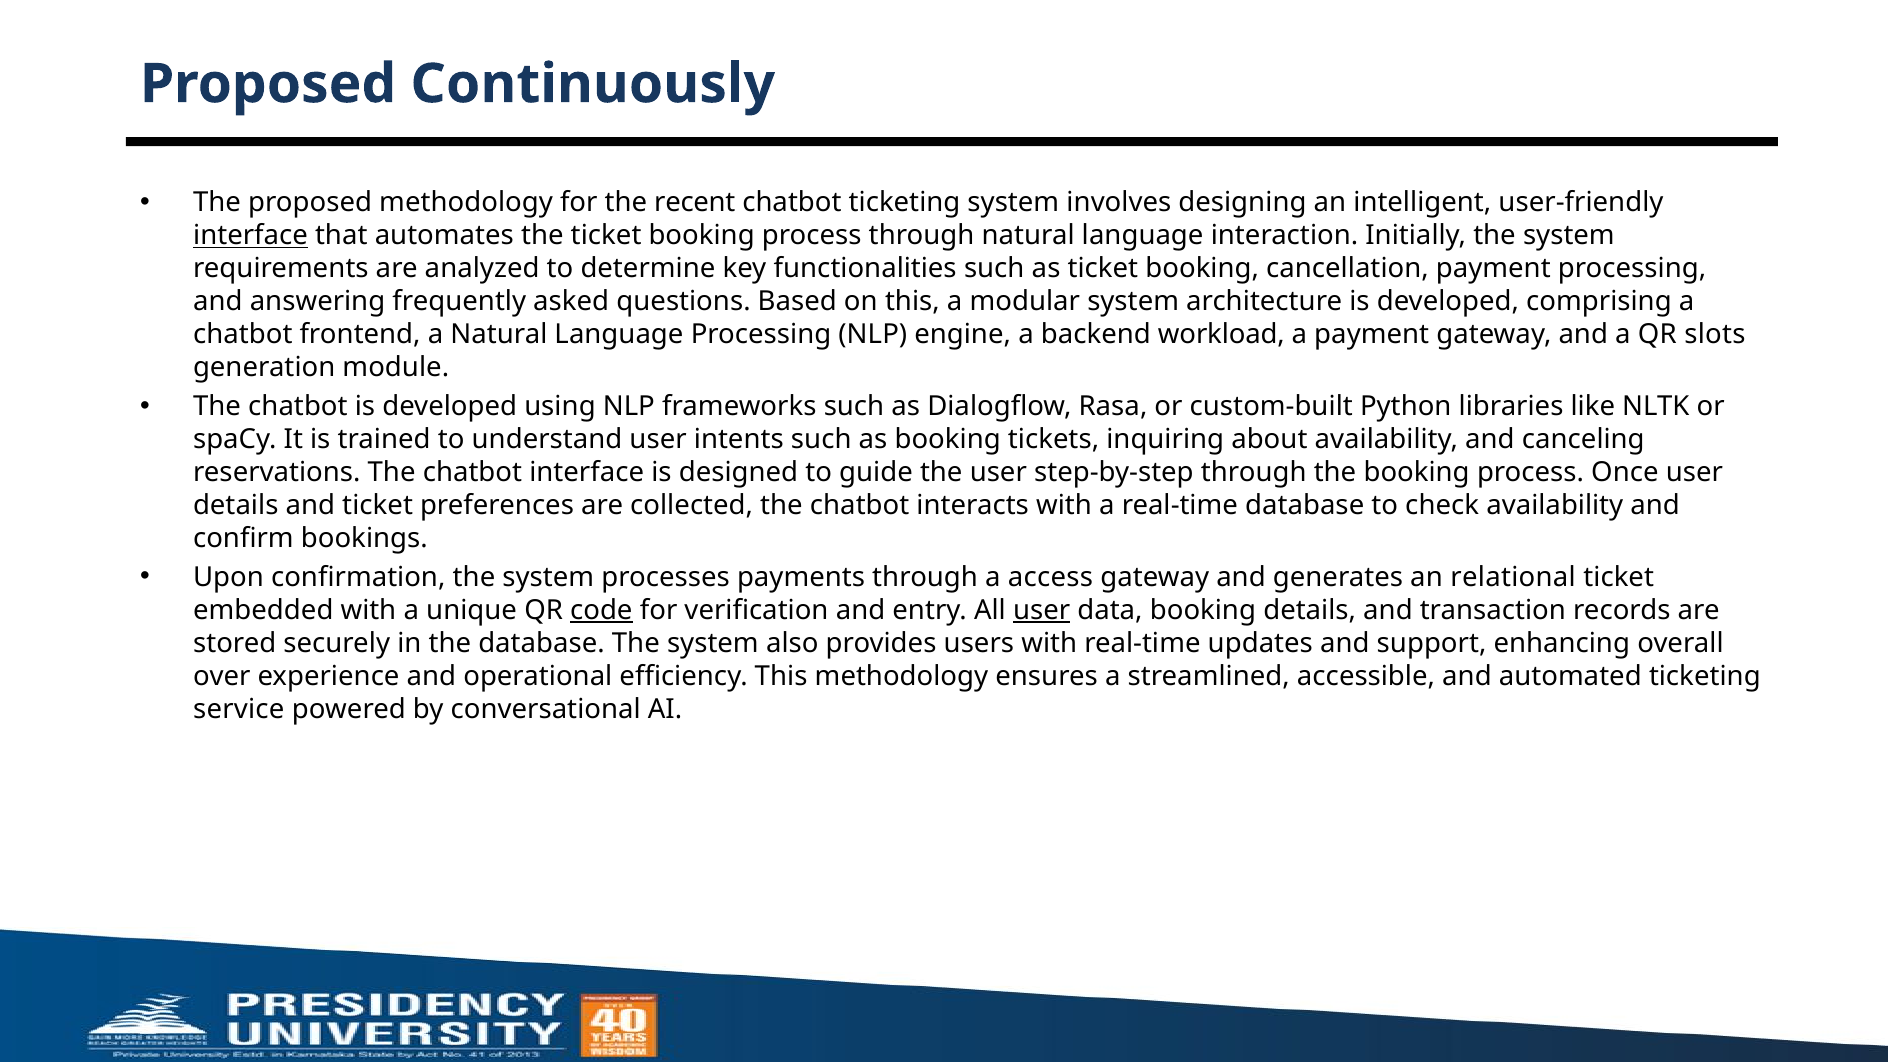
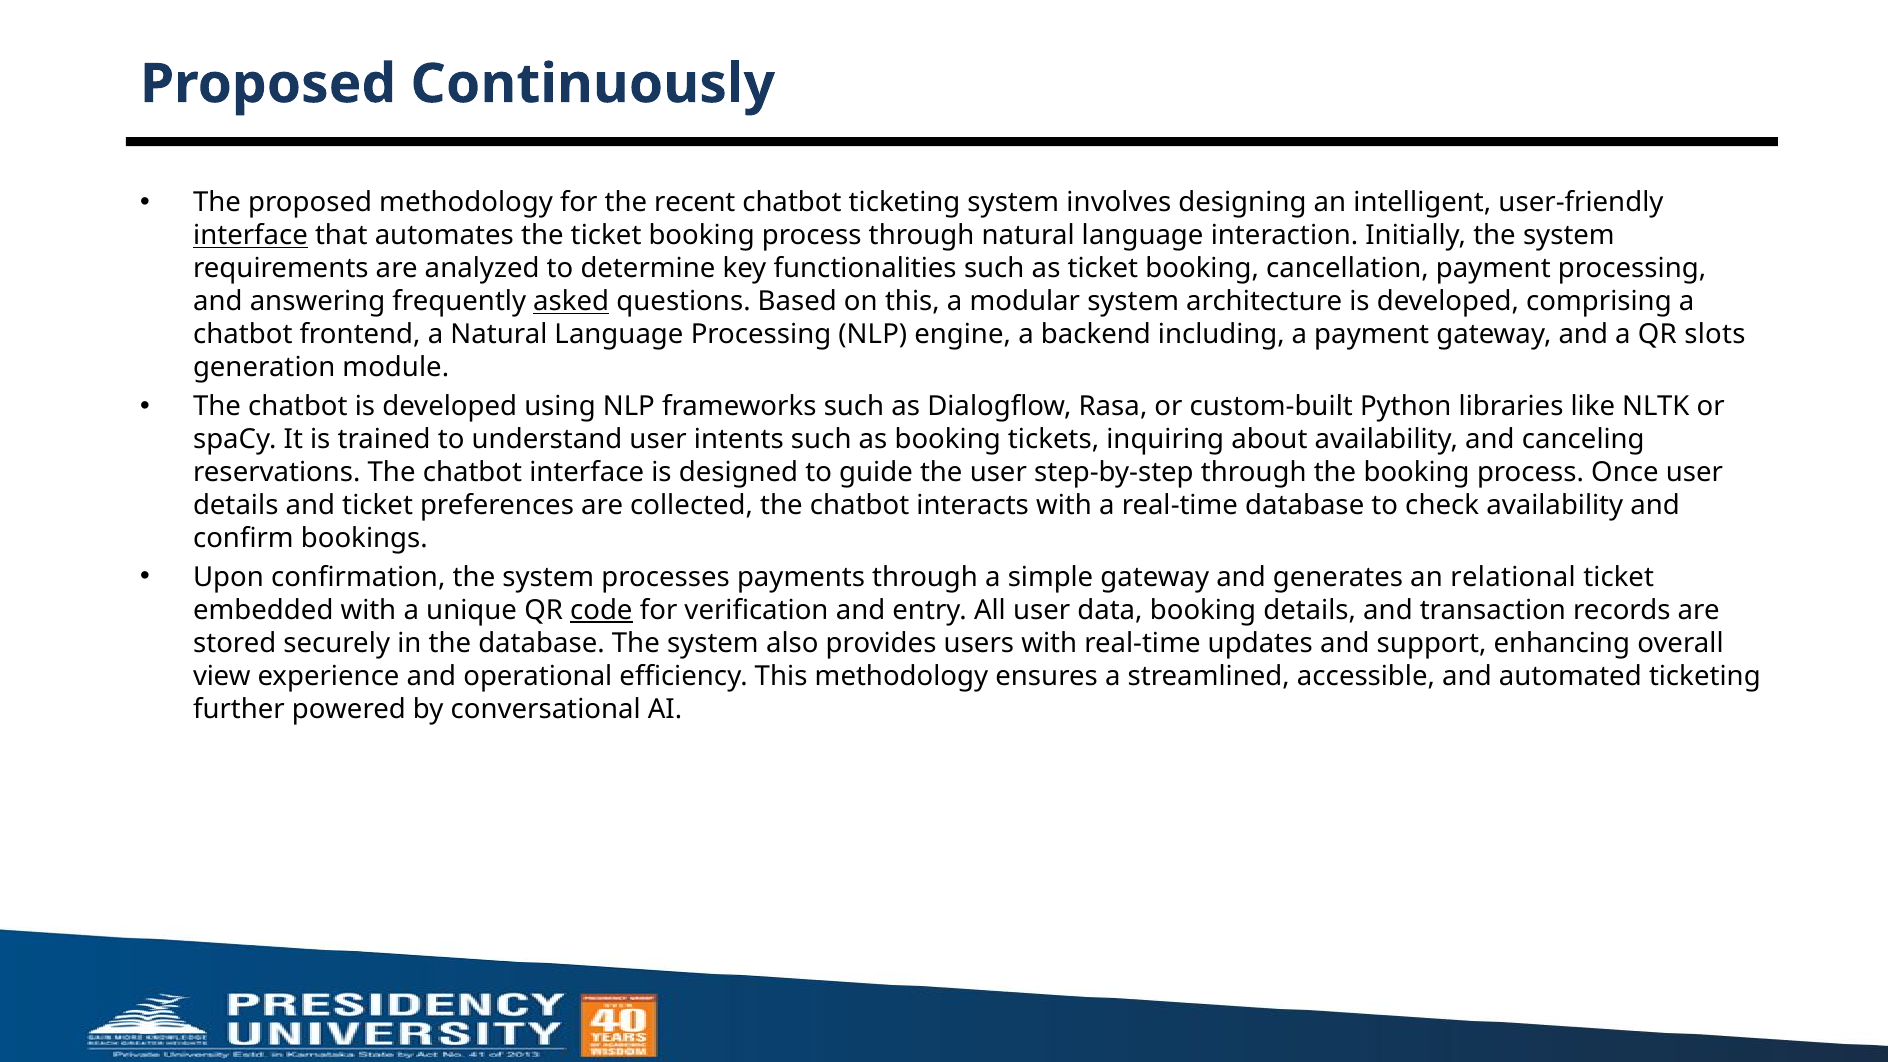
asked underline: none -> present
workload: workload -> including
access: access -> simple
user at (1042, 610) underline: present -> none
over: over -> view
service: service -> further
